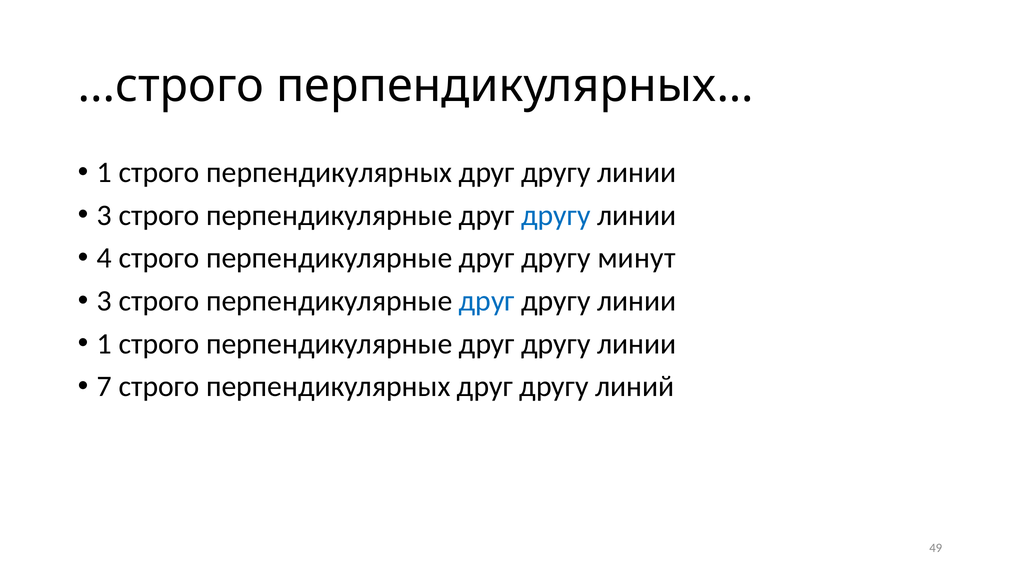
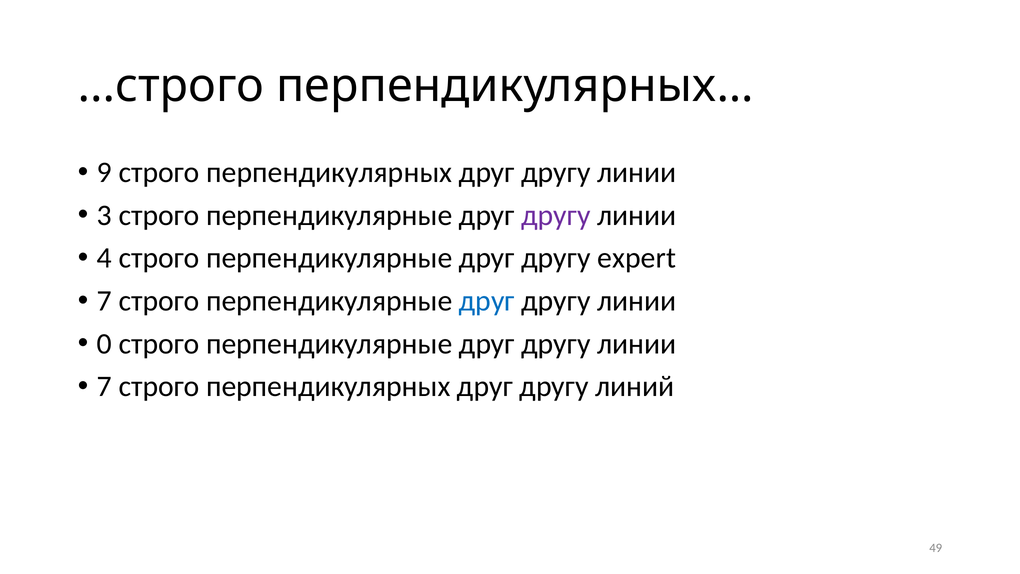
1 at (104, 172): 1 -> 9
другу at (556, 215) colour: blue -> purple
минут: минут -> expert
3 at (104, 301): 3 -> 7
1 at (104, 344): 1 -> 0
